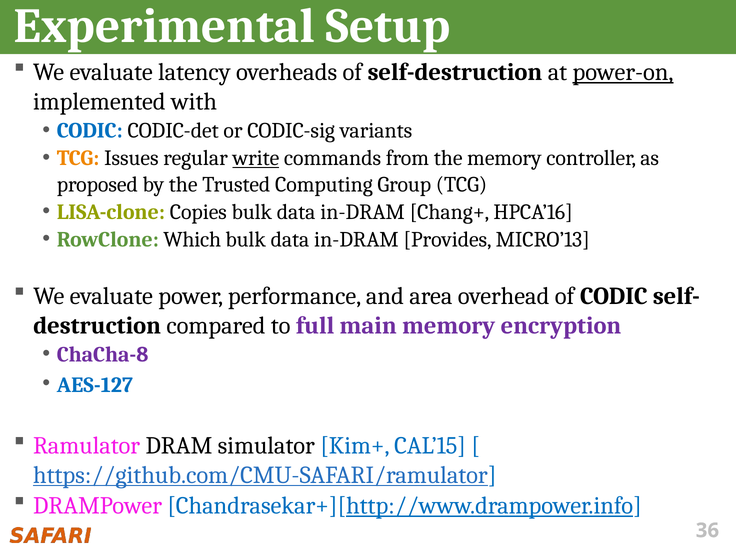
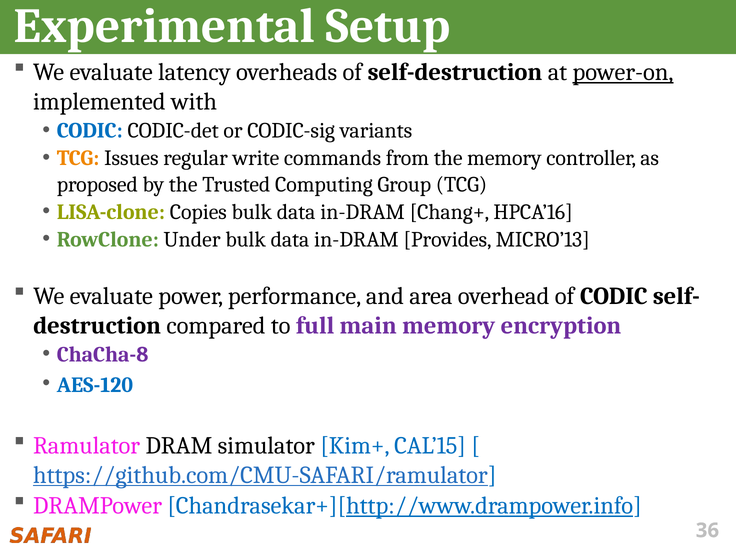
write underline: present -> none
Which: Which -> Under
AES-127: AES-127 -> AES-120
